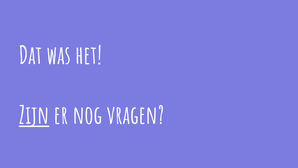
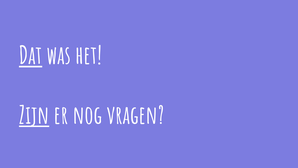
Dat underline: none -> present
